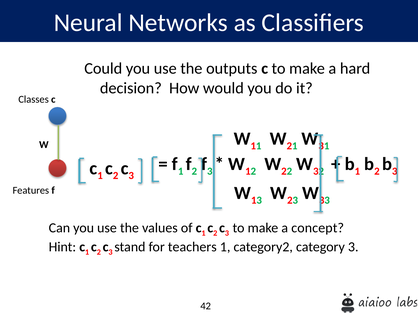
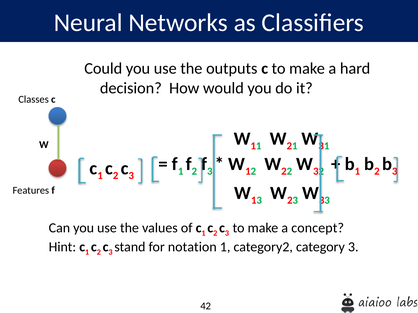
teachers: teachers -> notation
